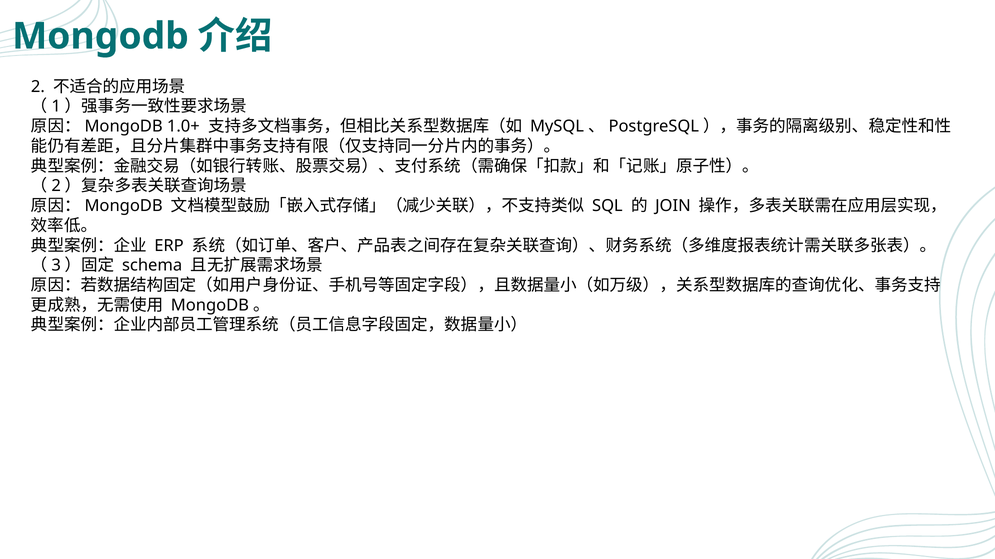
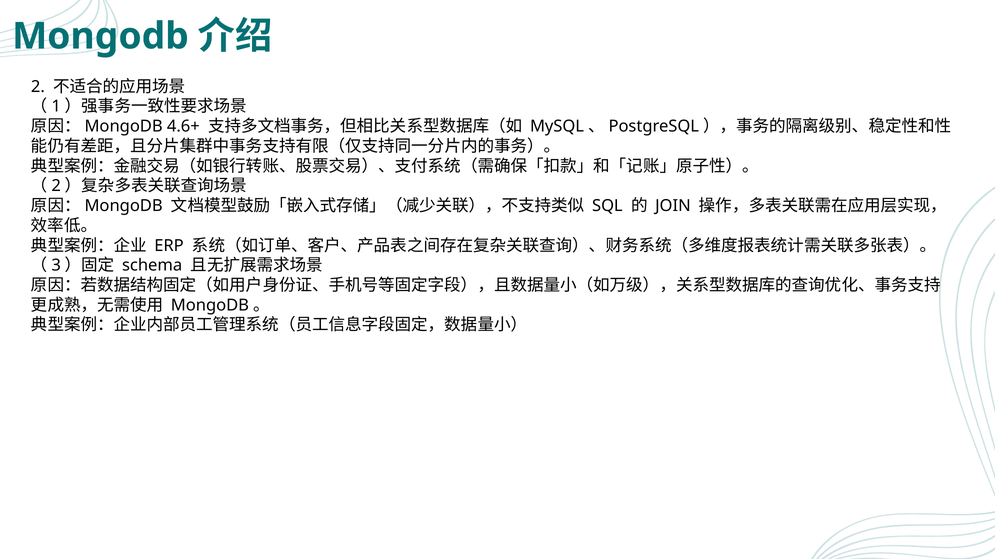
1.0+: 1.0+ -> 4.6+
